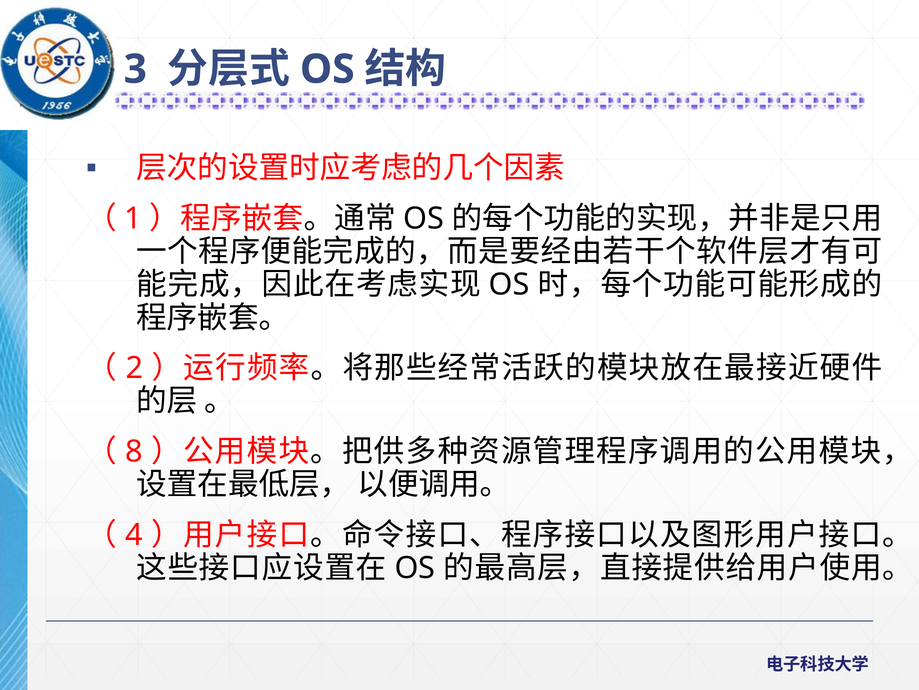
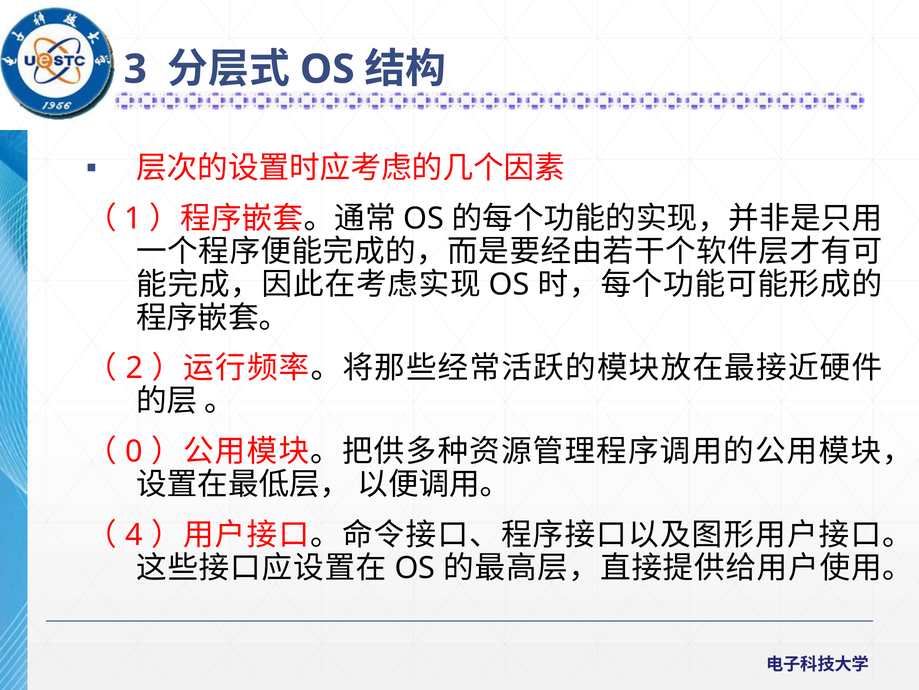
8: 8 -> 0
